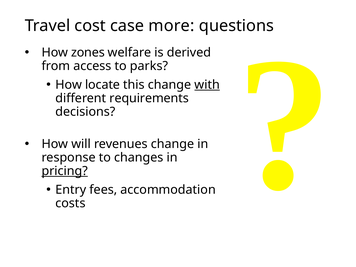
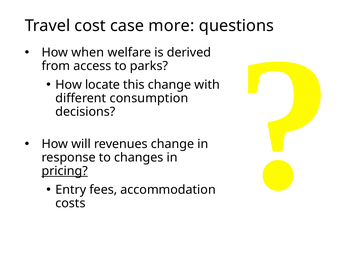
zones: zones -> when
with underline: present -> none
requirements: requirements -> consumption
